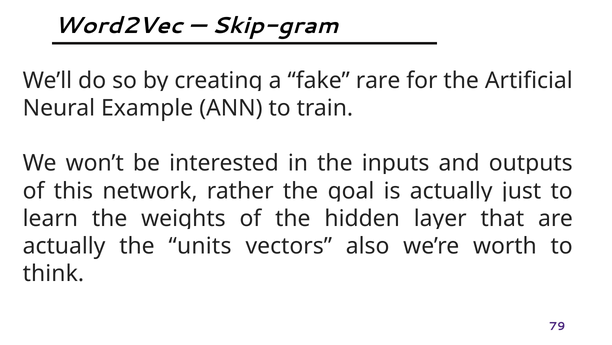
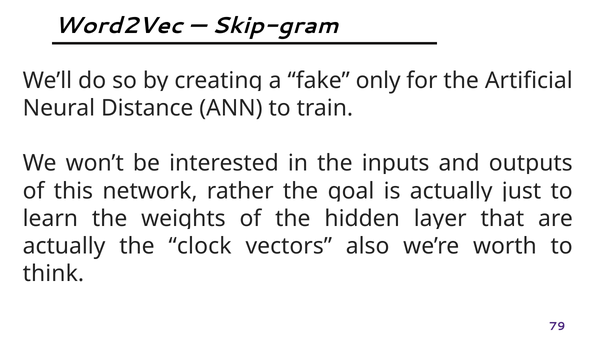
rare: rare -> only
Example: Example -> Distance
units: units -> clock
